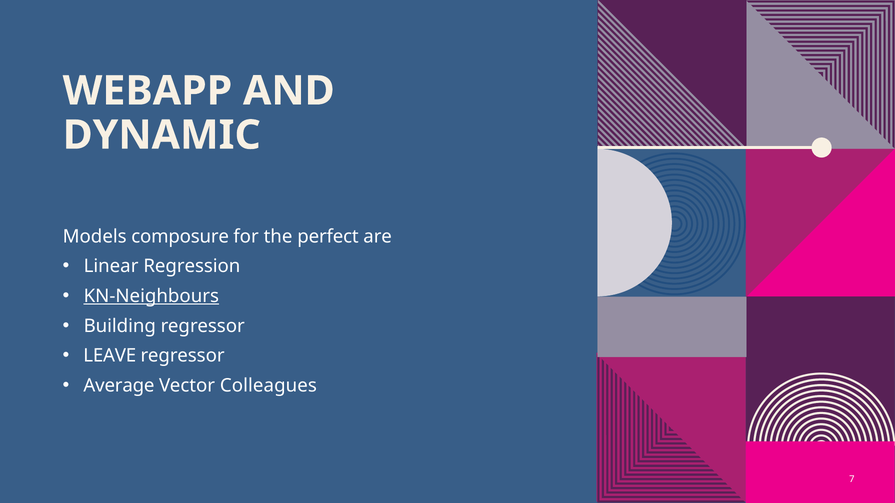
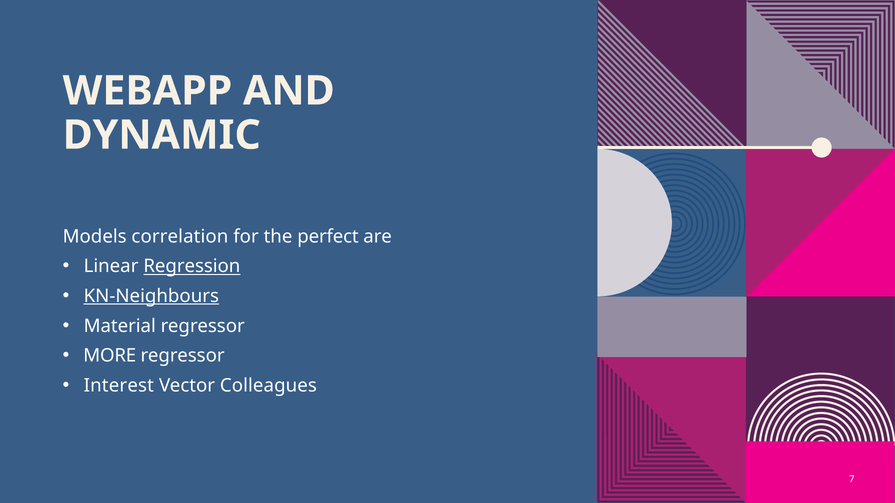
composure: composure -> correlation
Regression underline: none -> present
Building: Building -> Material
LEAVE: LEAVE -> MORE
Average: Average -> Interest
